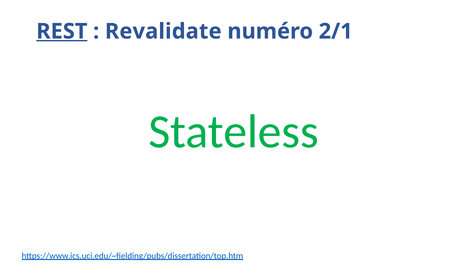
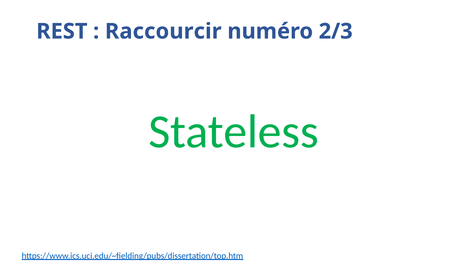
REST underline: present -> none
Revalidate: Revalidate -> Raccourcir
2/1: 2/1 -> 2/3
